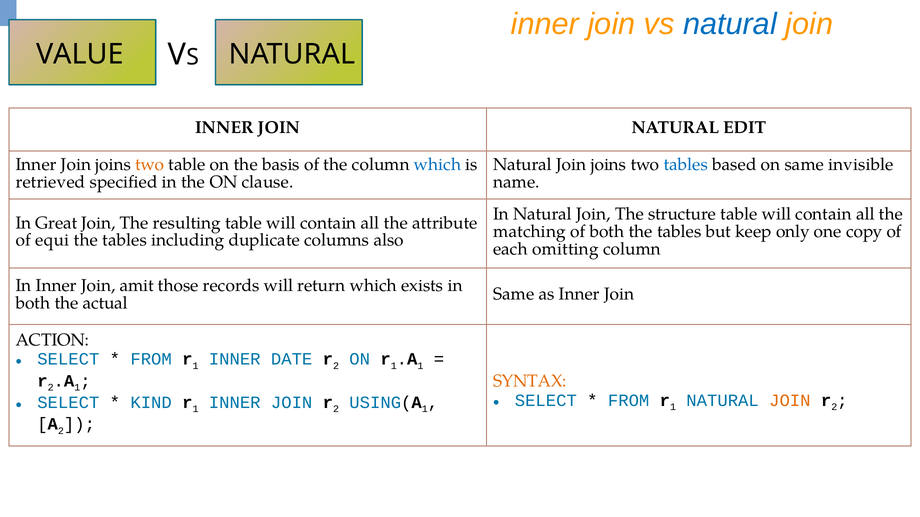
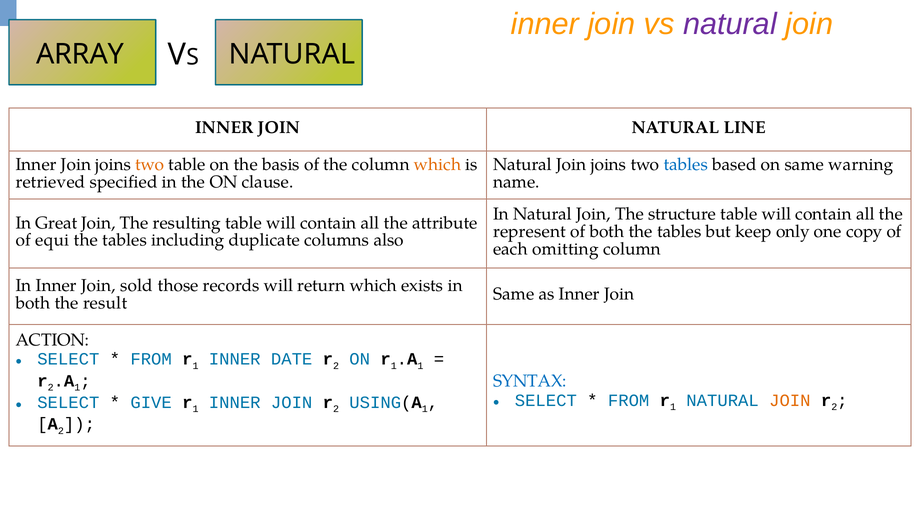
natural at (730, 24) colour: blue -> purple
VALUE: VALUE -> ARRAY
EDIT: EDIT -> LINE
which at (438, 165) colour: blue -> orange
invisible: invisible -> warning
matching: matching -> represent
amit: amit -> sold
actual: actual -> result
SYNTAX colour: orange -> blue
KIND: KIND -> GIVE
